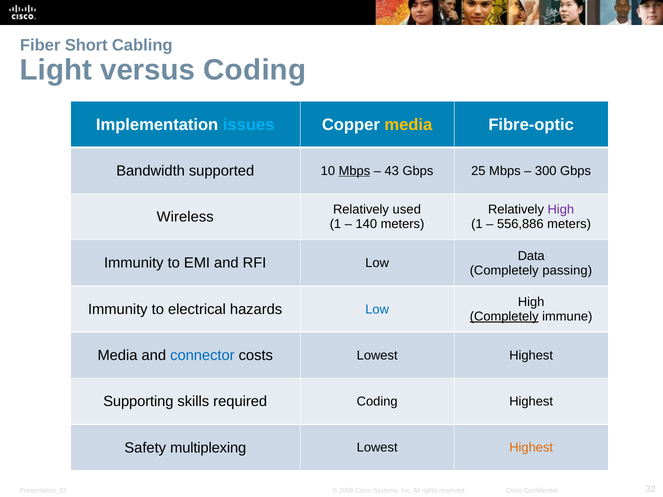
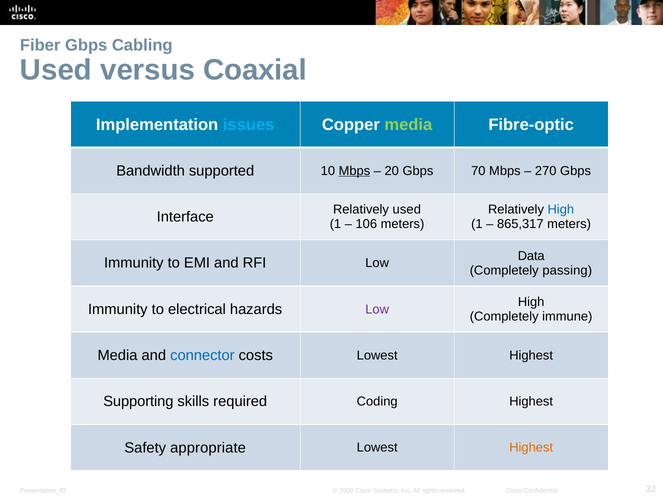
Fiber Short: Short -> Gbps
Light at (56, 70): Light -> Used
versus Coding: Coding -> Coaxial
media at (408, 125) colour: yellow -> light green
43: 43 -> 20
25: 25 -> 70
300: 300 -> 270
High at (561, 210) colour: purple -> blue
Wireless: Wireless -> Interface
140: 140 -> 106
556,886: 556,886 -> 865,317
Low at (377, 309) colour: blue -> purple
Completely at (504, 317) underline: present -> none
multiplexing: multiplexing -> appropriate
